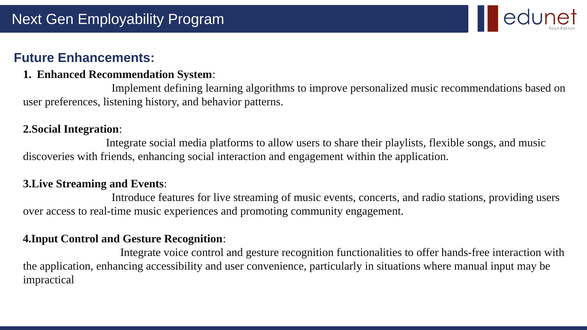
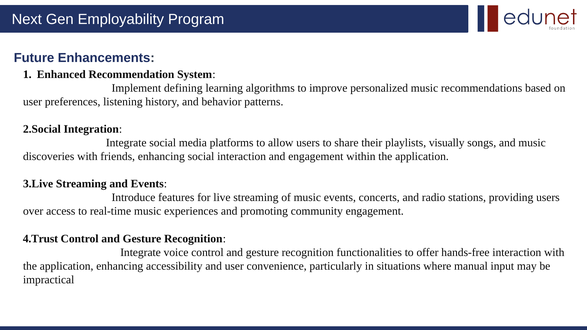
flexible: flexible -> visually
4.Input: 4.Input -> 4.Trust
